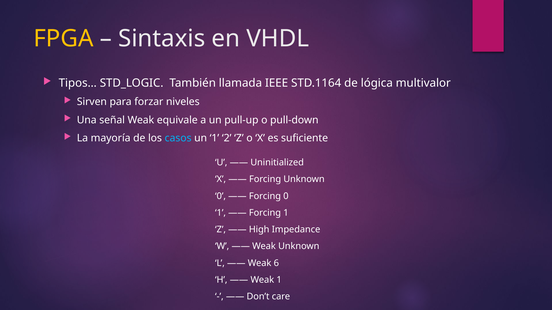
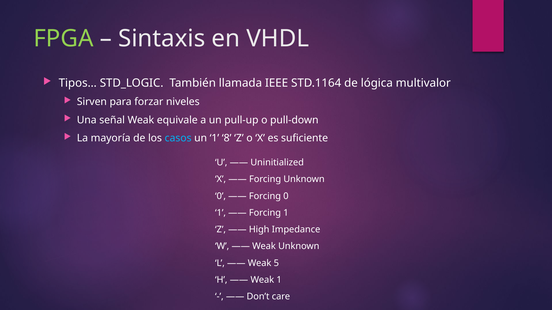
FPGA colour: yellow -> light green
2: 2 -> 8
6: 6 -> 5
